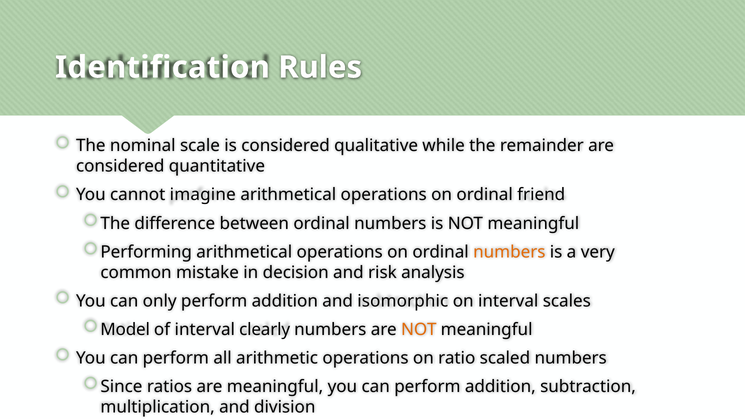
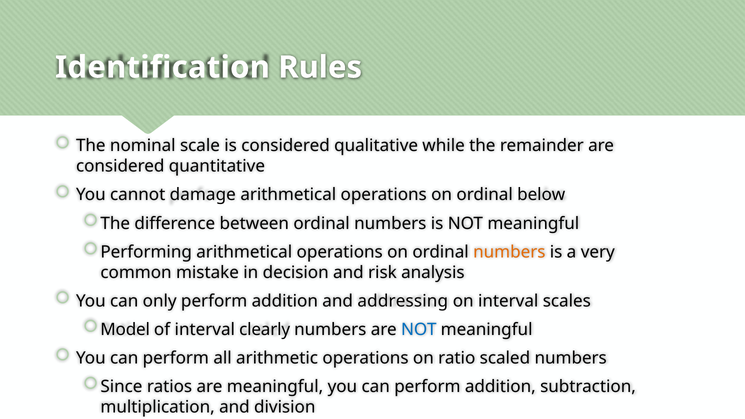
imagine: imagine -> damage
friend: friend -> below
isomorphic: isomorphic -> addressing
NOT at (419, 330) colour: orange -> blue
